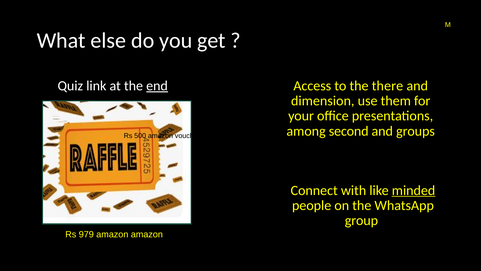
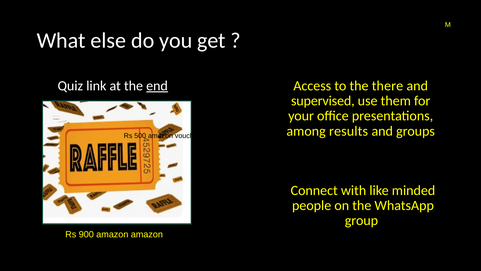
dimension: dimension -> supervised
second: second -> results
minded underline: present -> none
979: 979 -> 900
